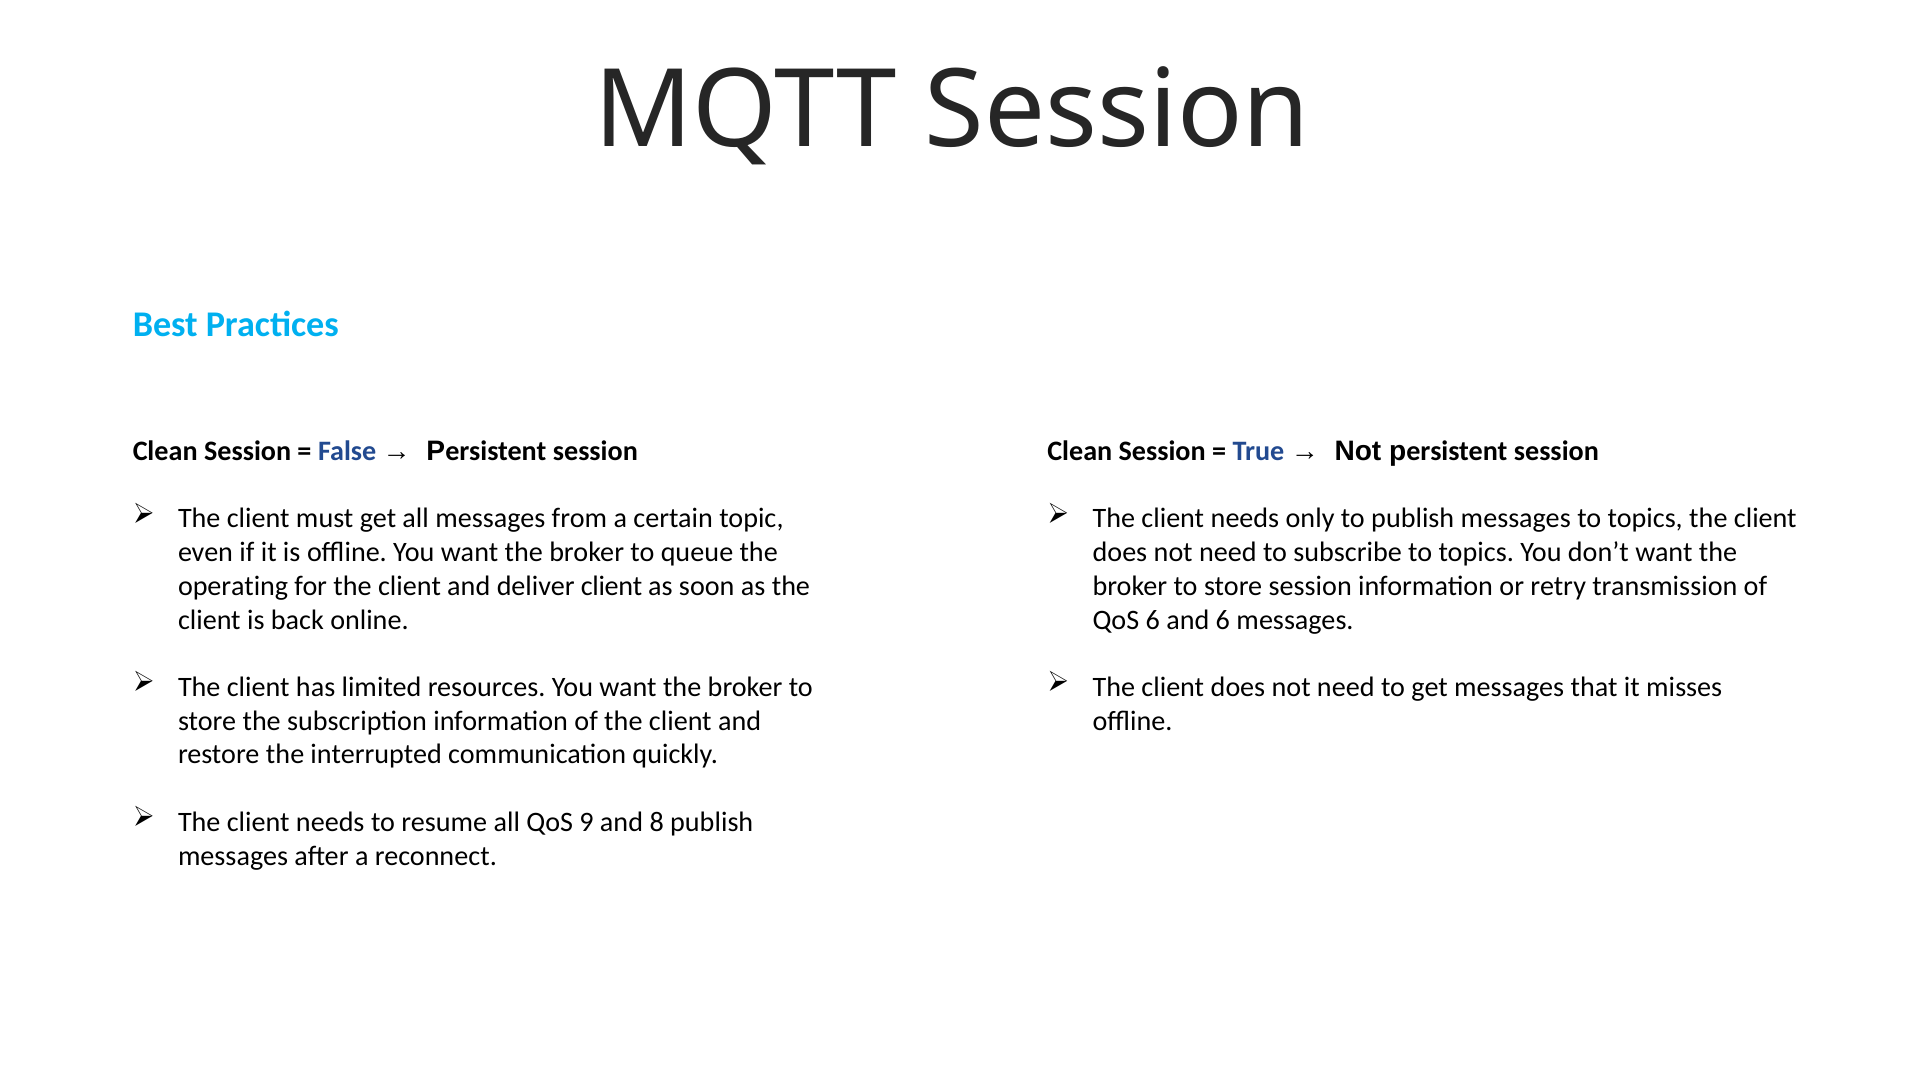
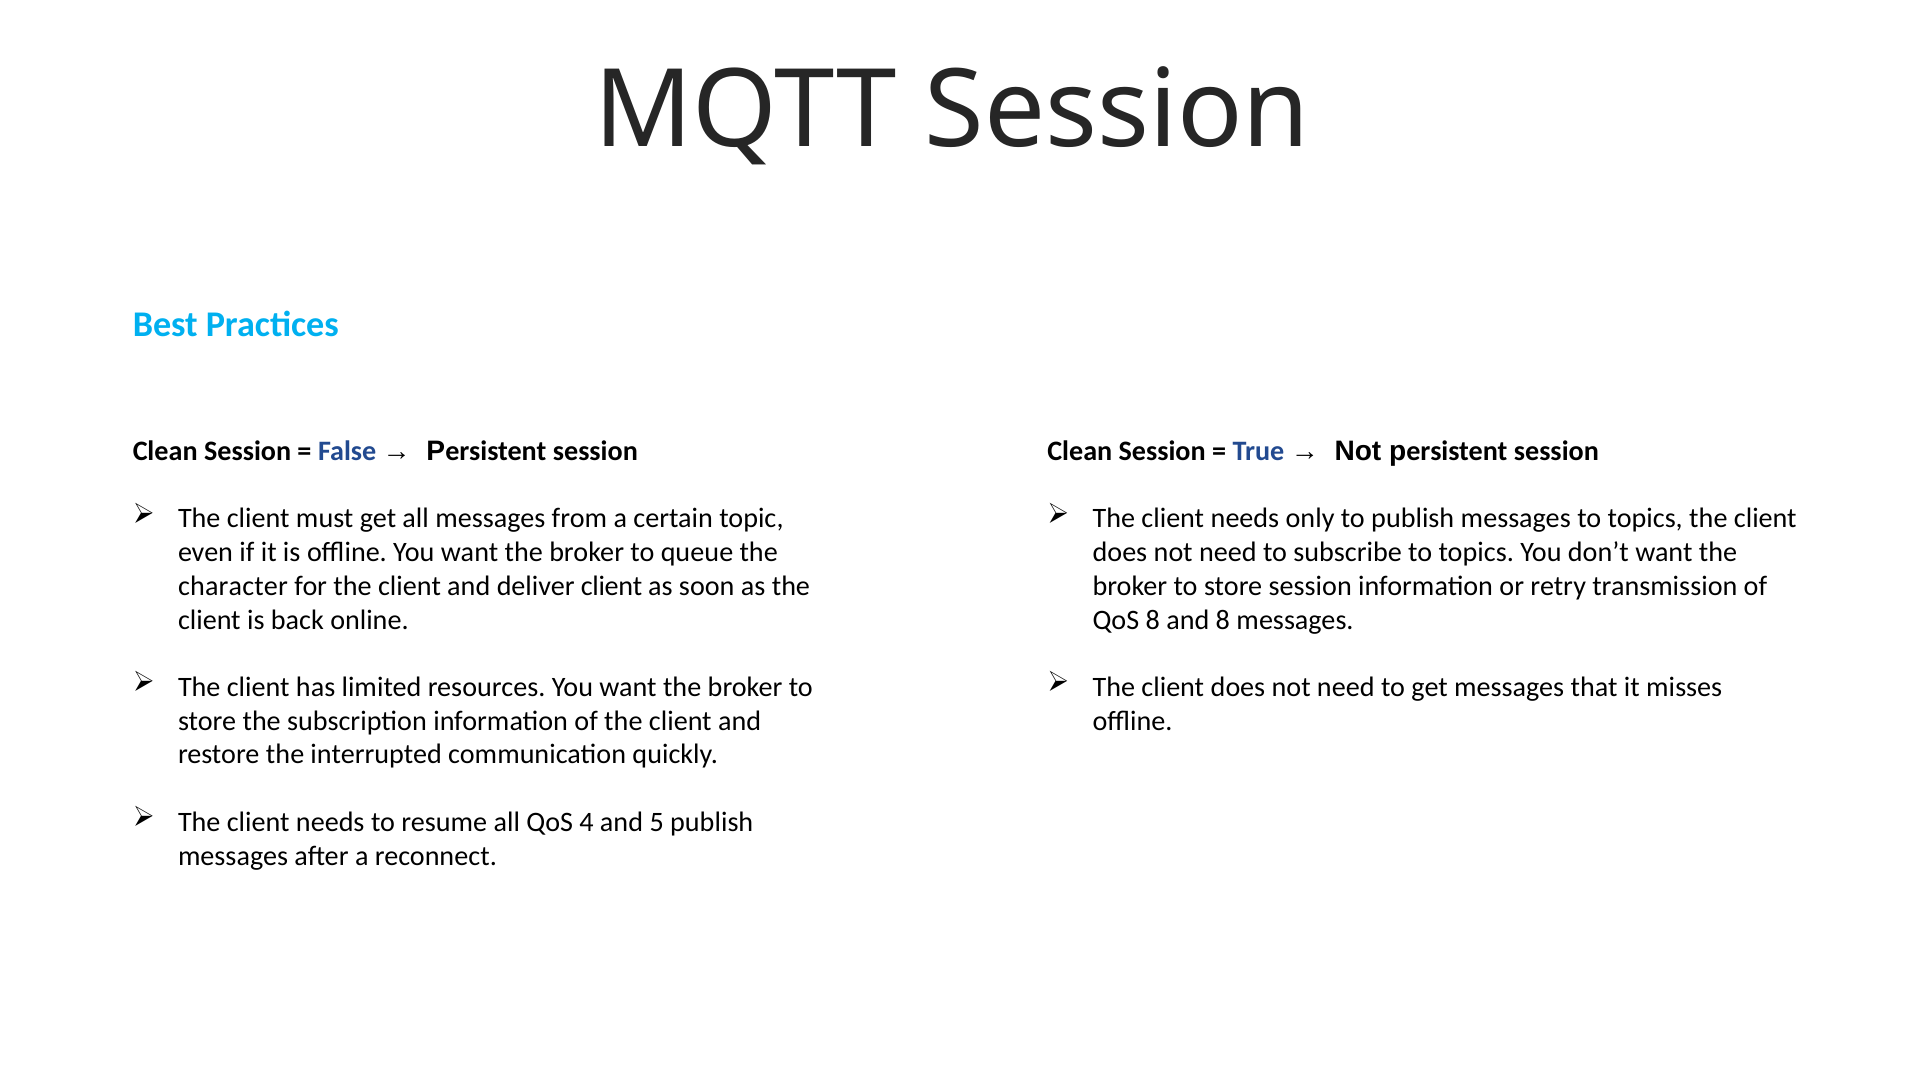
operating: operating -> character
QoS 6: 6 -> 8
and 6: 6 -> 8
9: 9 -> 4
8: 8 -> 5
